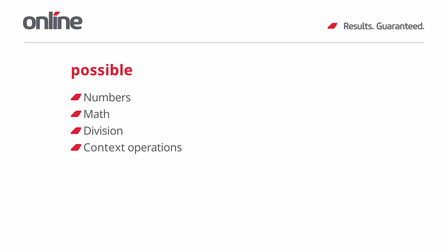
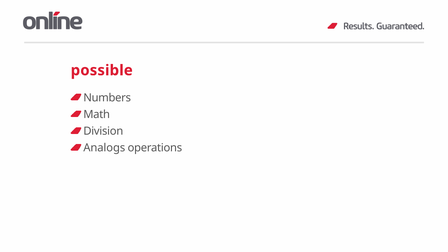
Context: Context -> Analogs
